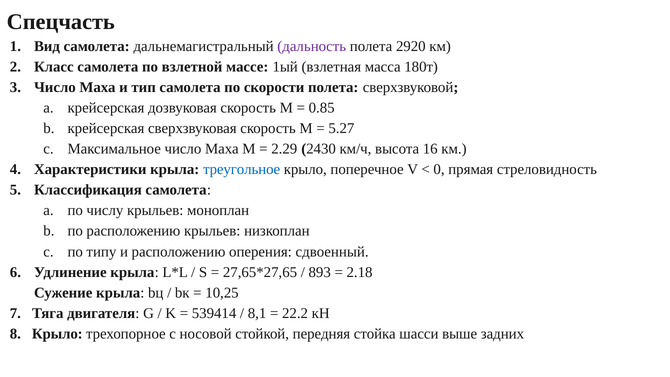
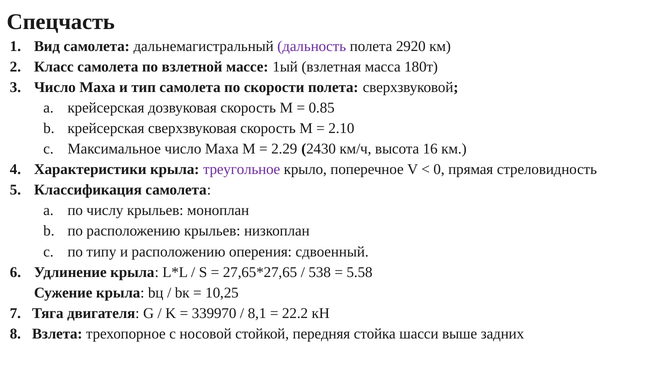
5.27: 5.27 -> 2.10
треугольное colour: blue -> purple
893: 893 -> 538
2.18: 2.18 -> 5.58
539414: 539414 -> 339970
8 Крыло: Крыло -> Взлета
